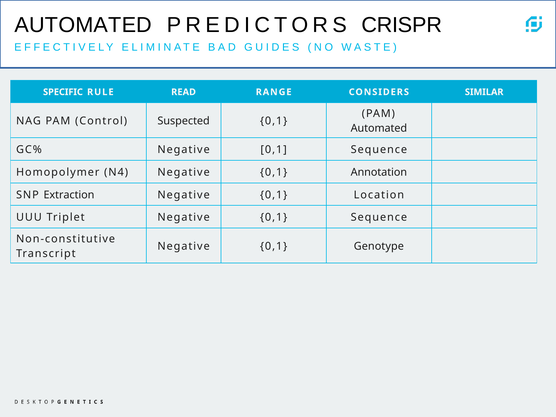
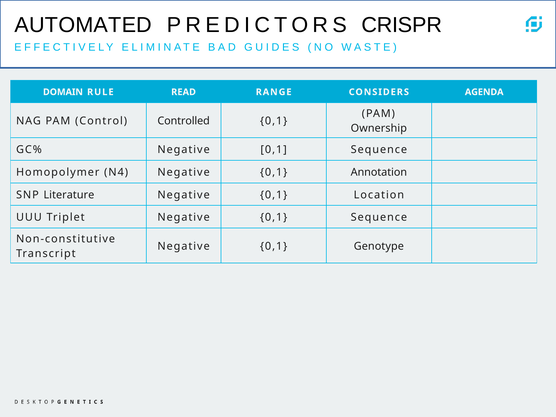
SPECIFIC: SPECIFIC -> DOMAIN
SIMILAR: SIMILAR -> AGENDA
Suspected: Suspected -> Controlled
Automated at (379, 128): Automated -> Ownership
Extraction: Extraction -> Literature
